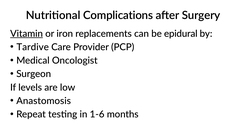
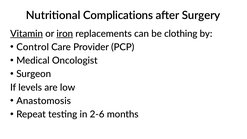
iron underline: none -> present
epidural: epidural -> clothing
Tardive: Tardive -> Control
1-6: 1-6 -> 2-6
